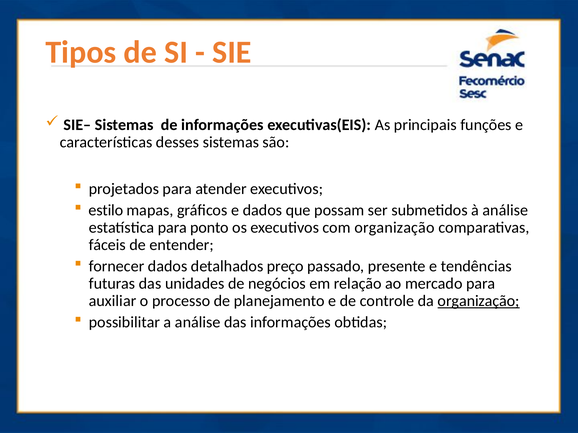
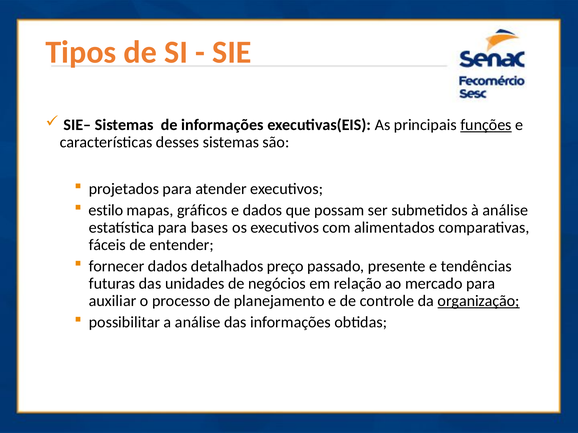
funções underline: none -> present
ponto: ponto -> bases
com organização: organização -> alimentados
